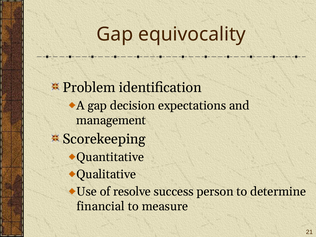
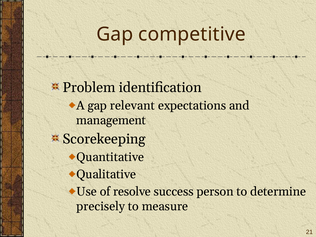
equivocality: equivocality -> competitive
decision: decision -> relevant
financial: financial -> precisely
